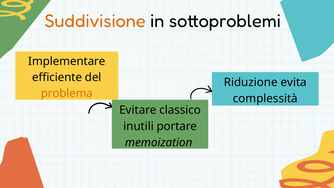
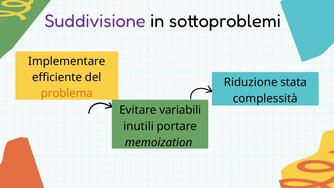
Suddivisione colour: orange -> purple
evita: evita -> stata
classico: classico -> variabili
